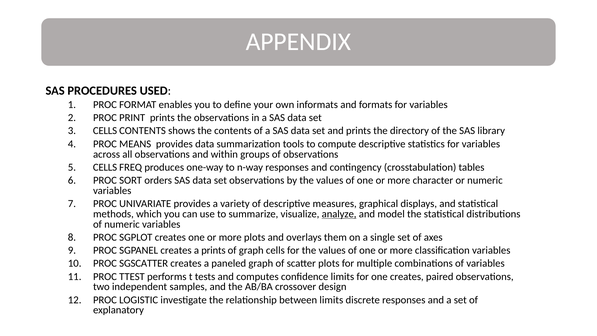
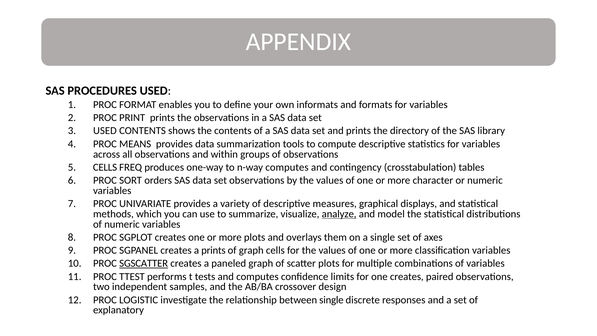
CELLS at (105, 131): CELLS -> USED
n-way responses: responses -> computes
SGSCATTER underline: none -> present
between limits: limits -> single
